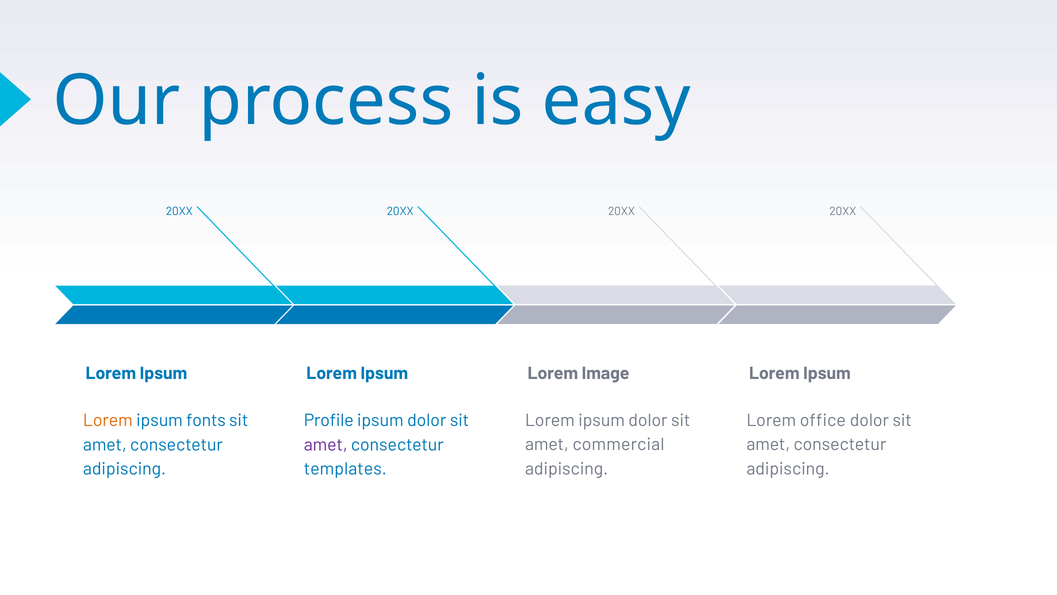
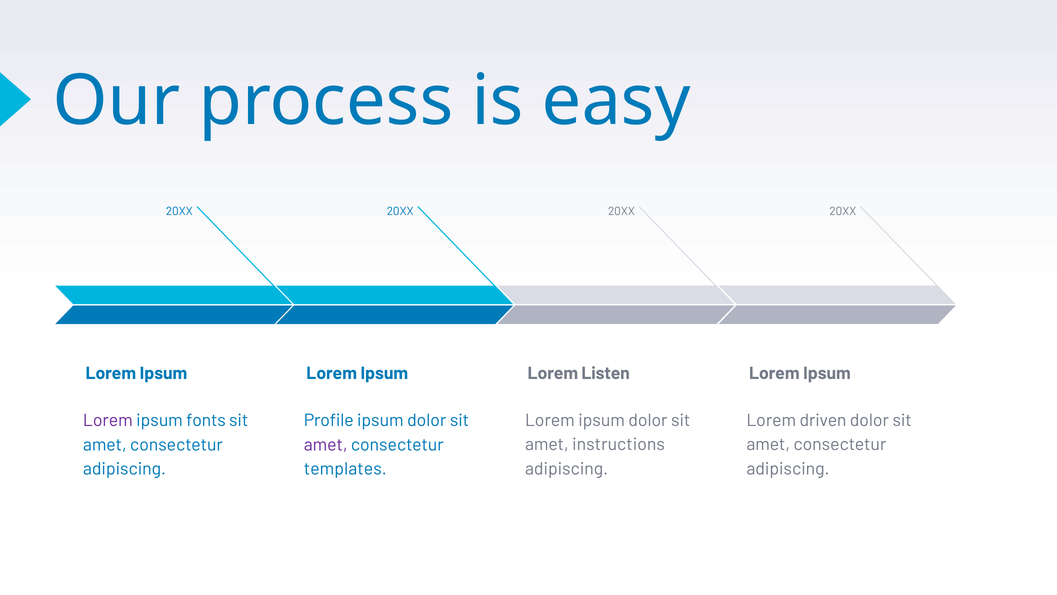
Image: Image -> Listen
Lorem at (108, 420) colour: orange -> purple
office: office -> driven
commercial: commercial -> instructions
